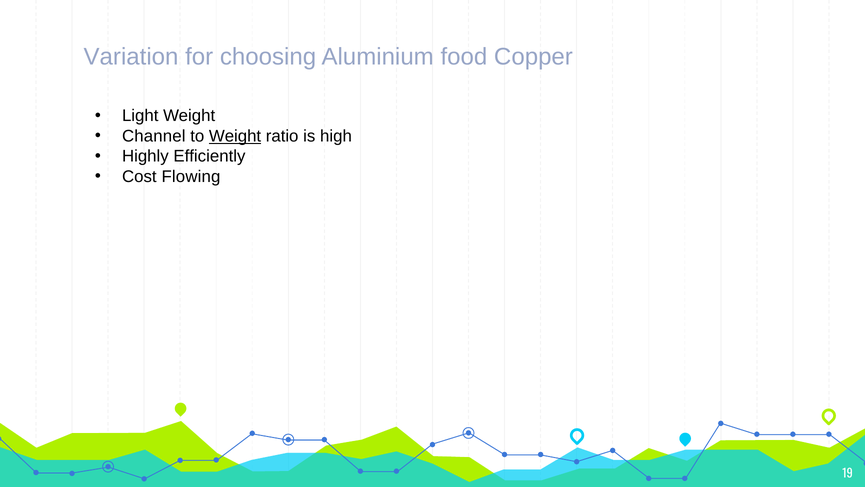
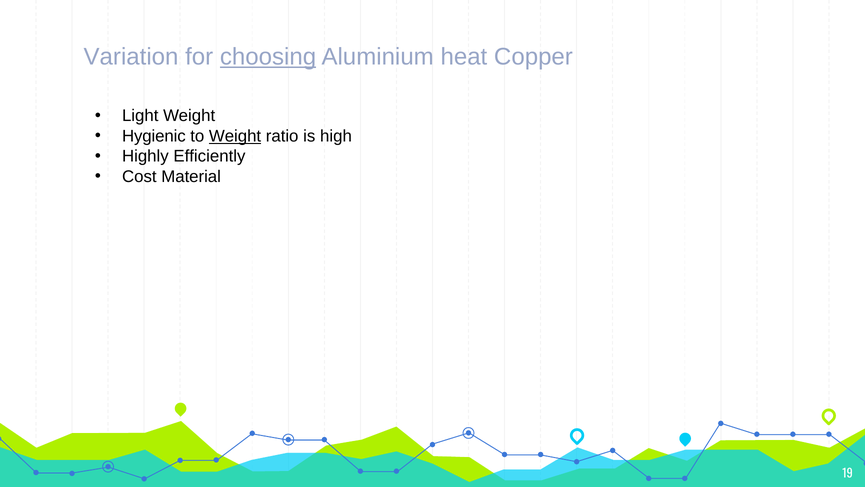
choosing underline: none -> present
food: food -> heat
Channel: Channel -> Hygienic
Flowing: Flowing -> Material
